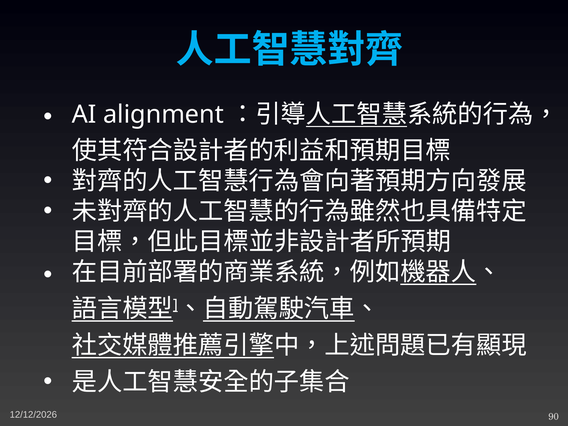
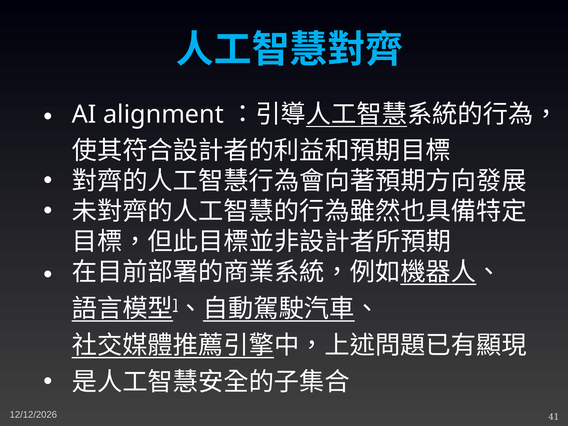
90: 90 -> 41
